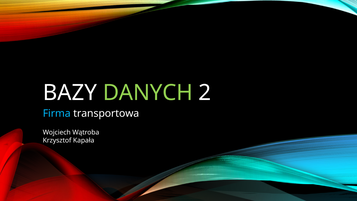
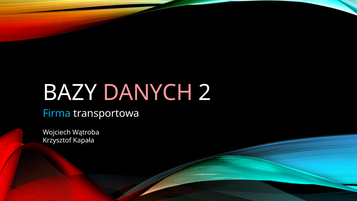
DANYCH colour: light green -> pink
